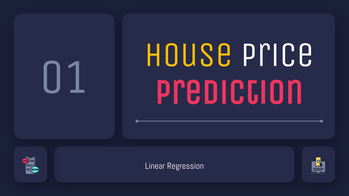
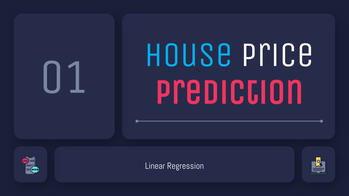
House colour: yellow -> light blue
